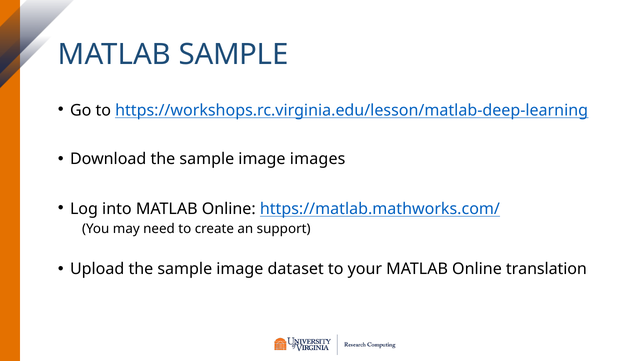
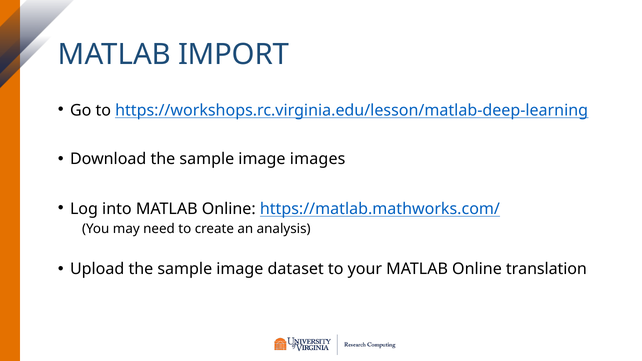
MATLAB SAMPLE: SAMPLE -> IMPORT
support: support -> analysis
